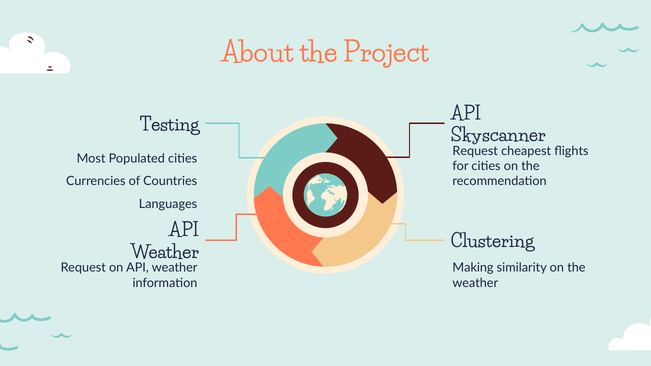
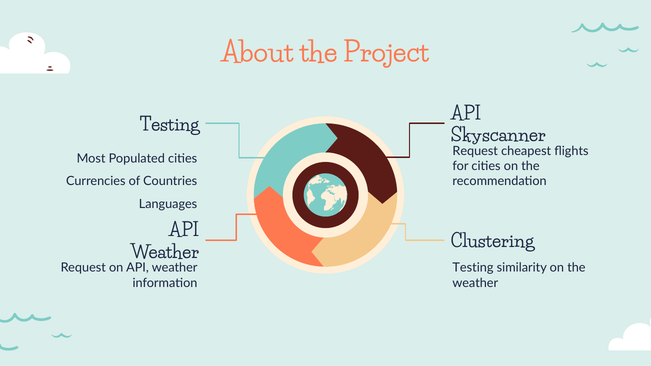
Making at (473, 268): Making -> Testing
